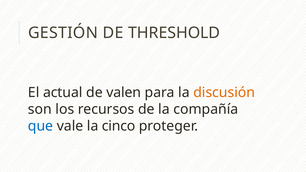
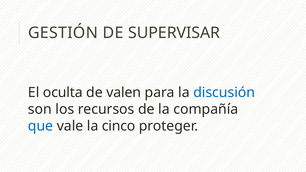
THRESHOLD: THRESHOLD -> SUPERVISAR
actual: actual -> oculta
discusión colour: orange -> blue
